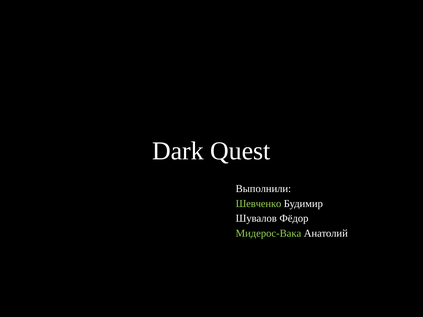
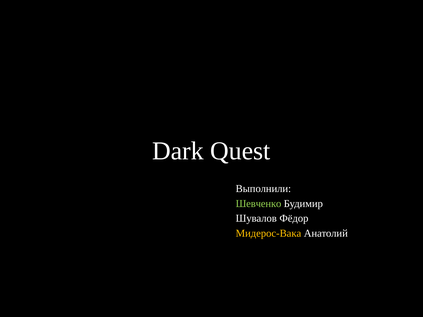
Мидерос-Вака colour: light green -> yellow
